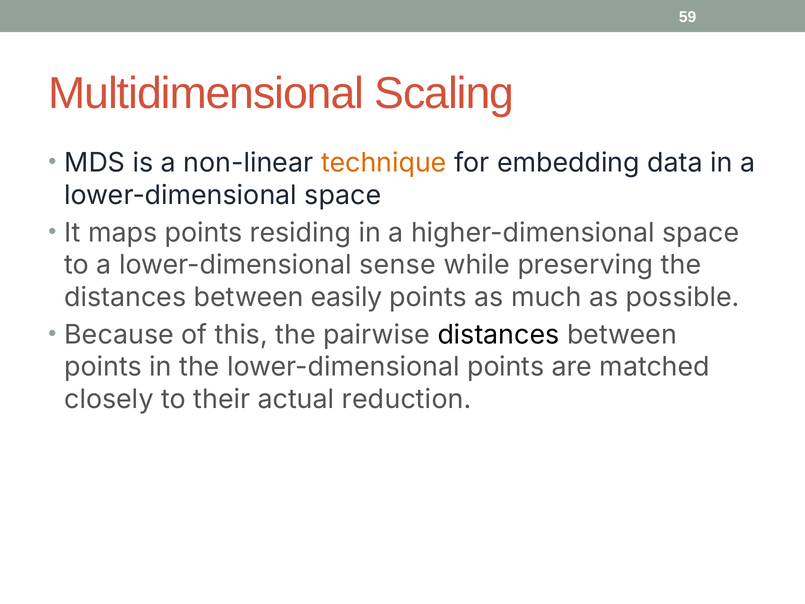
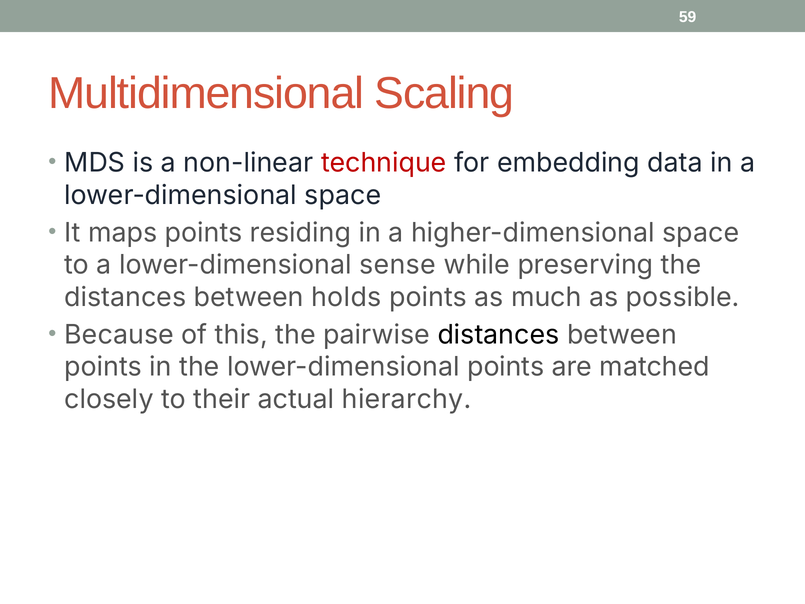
technique colour: orange -> red
easily: easily -> holds
reduction: reduction -> hierarchy
